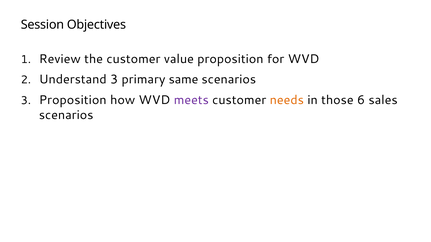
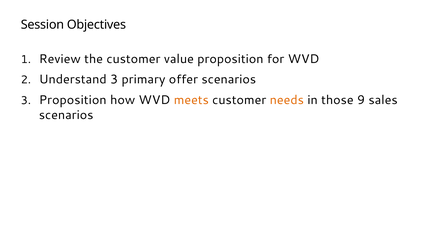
same: same -> offer
meets colour: purple -> orange
6: 6 -> 9
